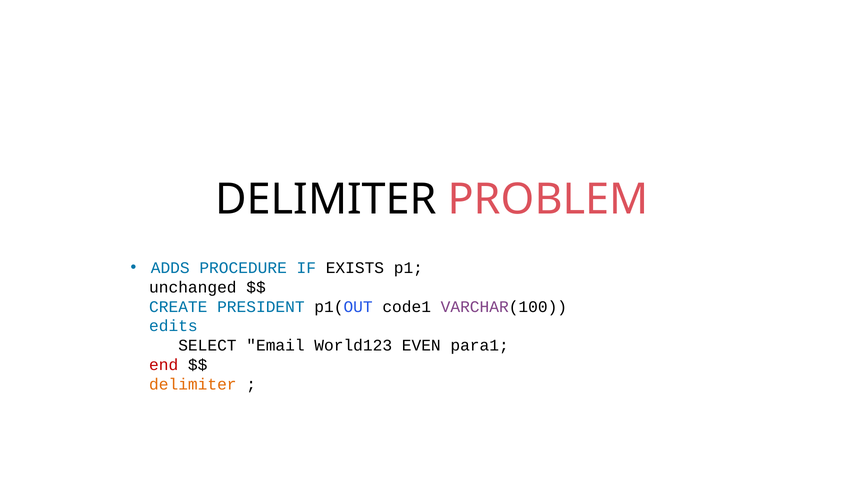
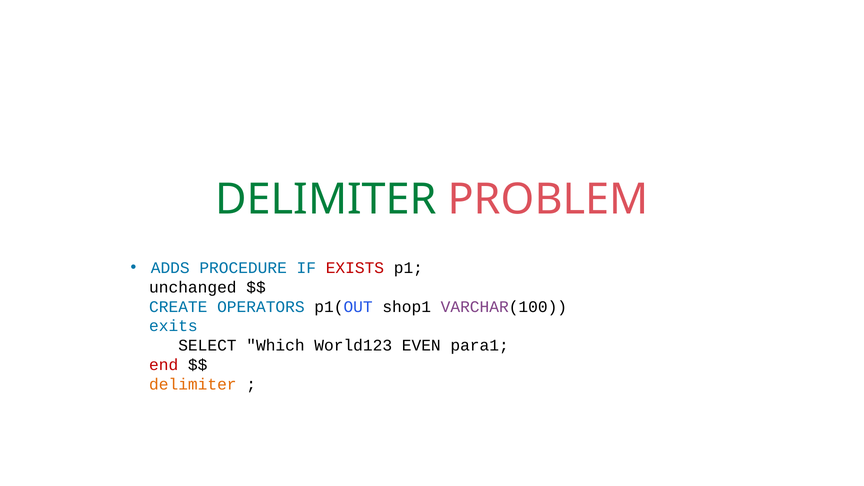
DELIMITER at (326, 200) colour: black -> green
EXISTS colour: black -> red
PRESIDENT: PRESIDENT -> OPERATORS
code1: code1 -> shop1
edits: edits -> exits
Email: Email -> Which
